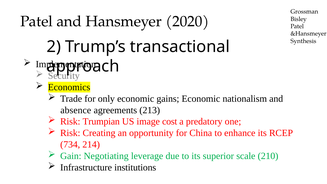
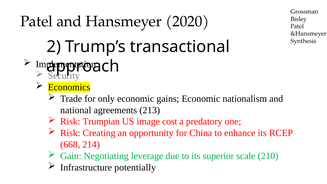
absence: absence -> national
734: 734 -> 668
institutions: institutions -> potentially
